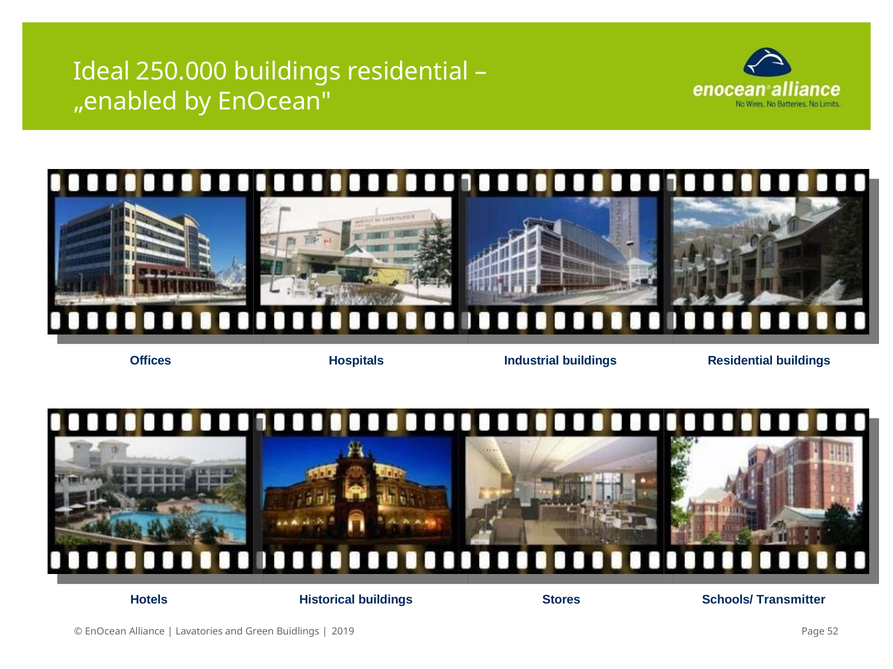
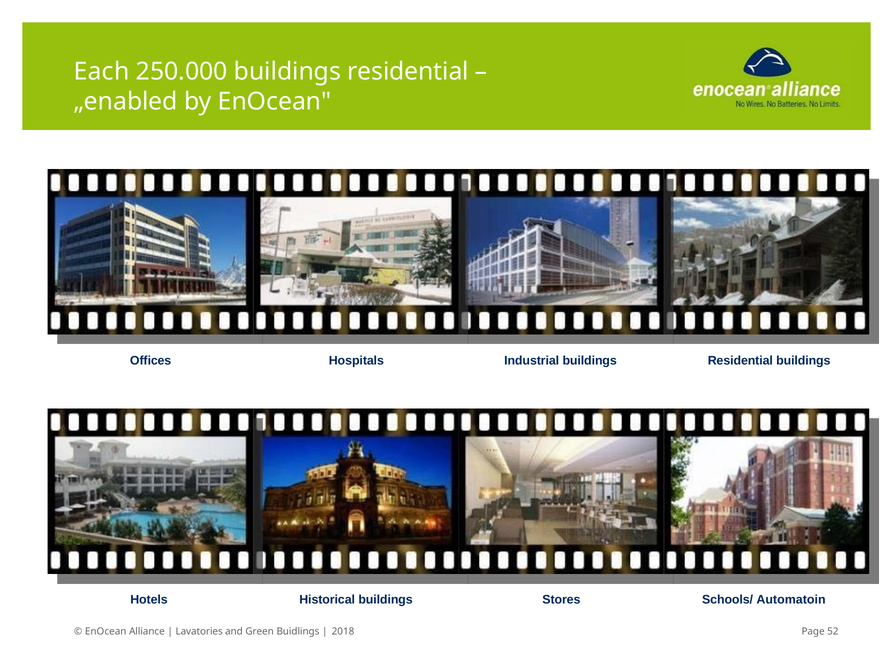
Ideal: Ideal -> Each
Transmitter: Transmitter -> Automatoin
2019: 2019 -> 2018
